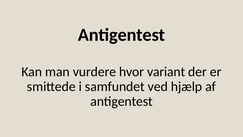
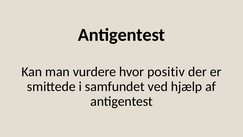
variant: variant -> positiv
